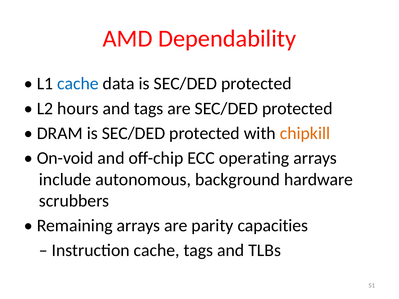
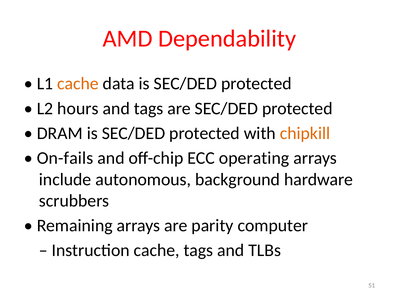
cache at (78, 84) colour: blue -> orange
On-void: On-void -> On-fails
capacities: capacities -> computer
